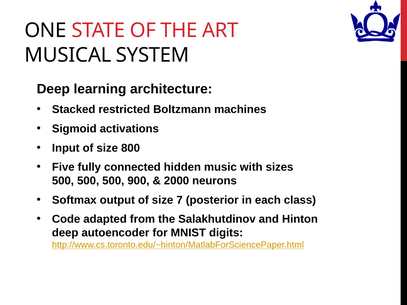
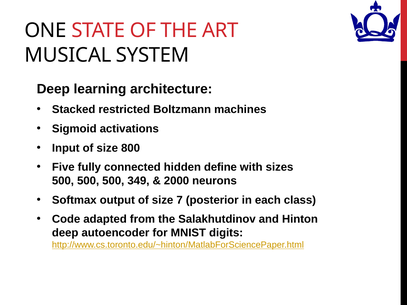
music: music -> define
900: 900 -> 349
